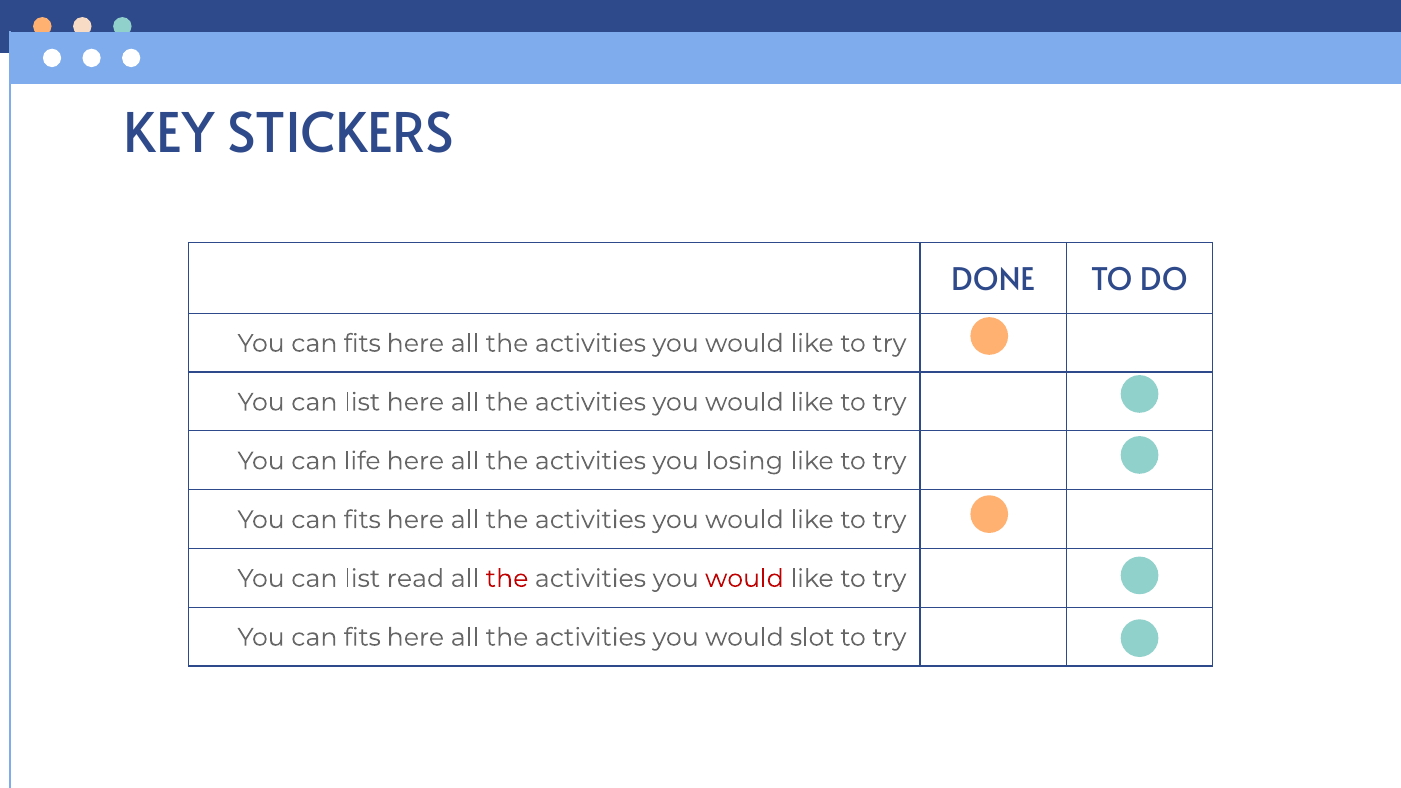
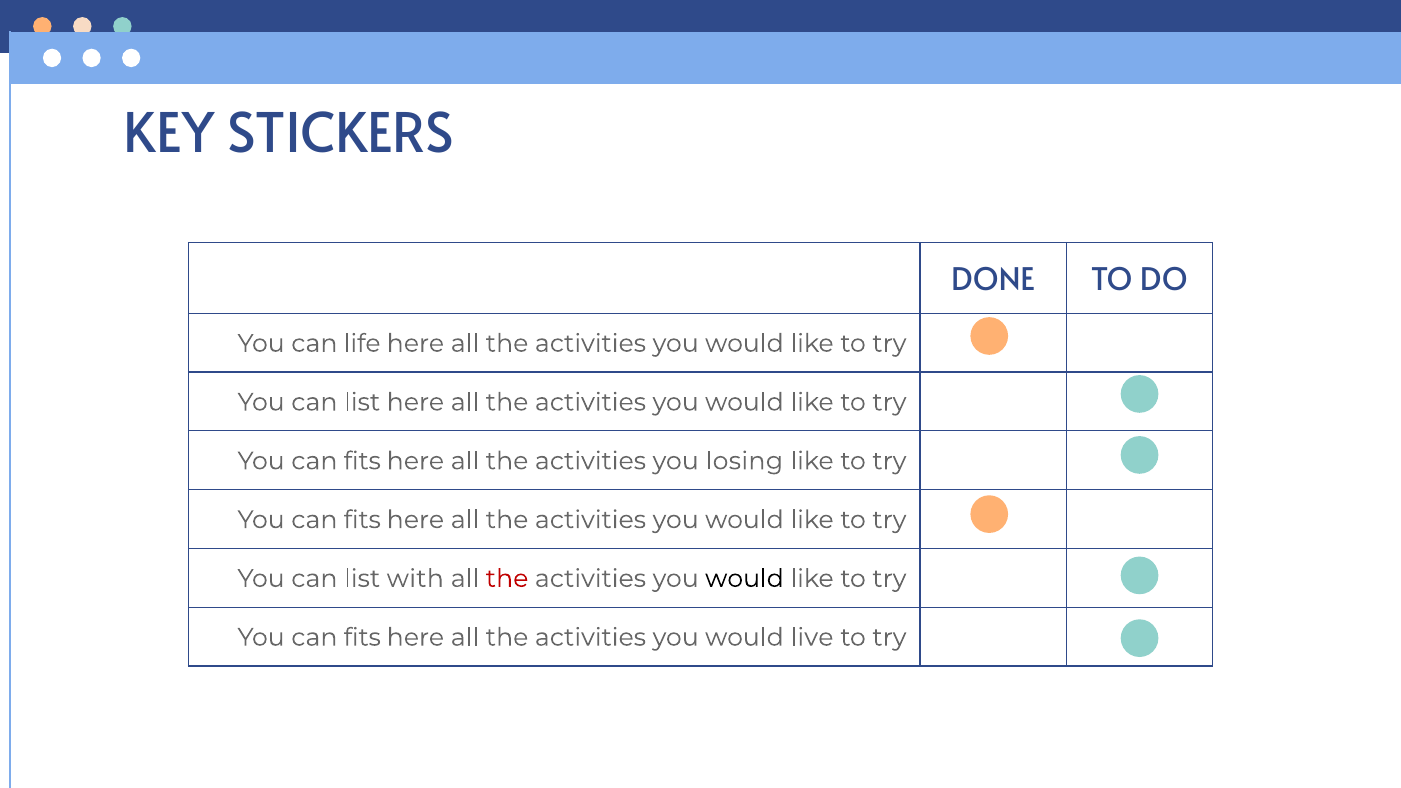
fits at (362, 343): fits -> life
life at (362, 461): life -> fits
read: read -> with
would at (744, 579) colour: red -> black
slot: slot -> live
